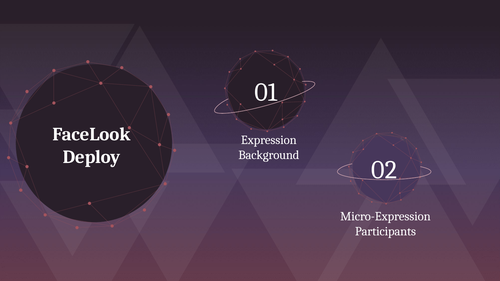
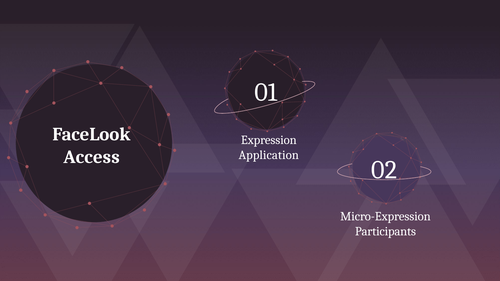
Deploy: Deploy -> Access
Background: Background -> Application
